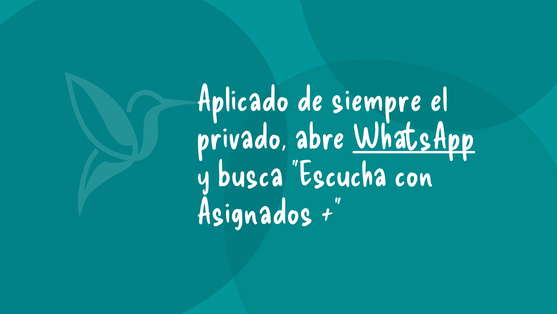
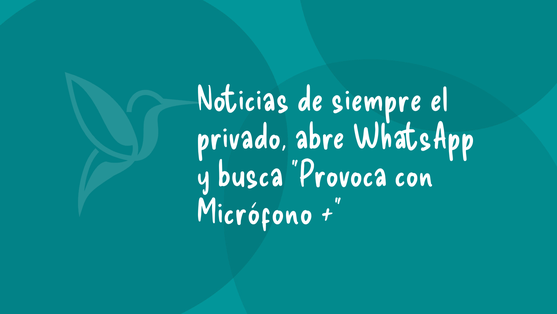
Aplicado: Aplicado -> Noticias
WhatsApp underline: present -> none
Escucha: Escucha -> Provoca
Asignados: Asignados -> Micrófono
